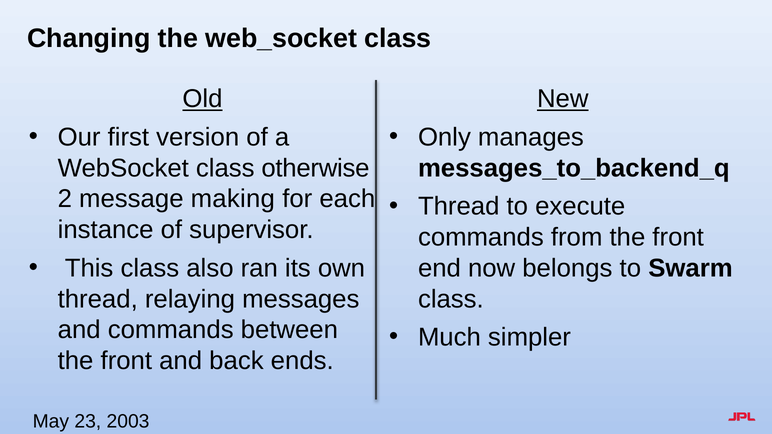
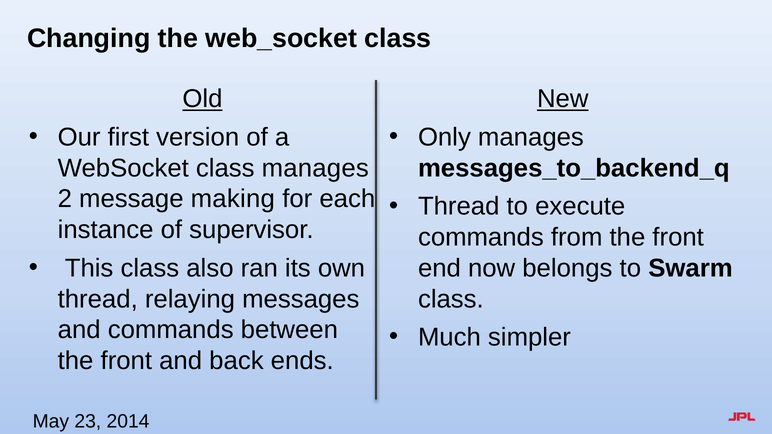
class otherwise: otherwise -> manages
2003: 2003 -> 2014
